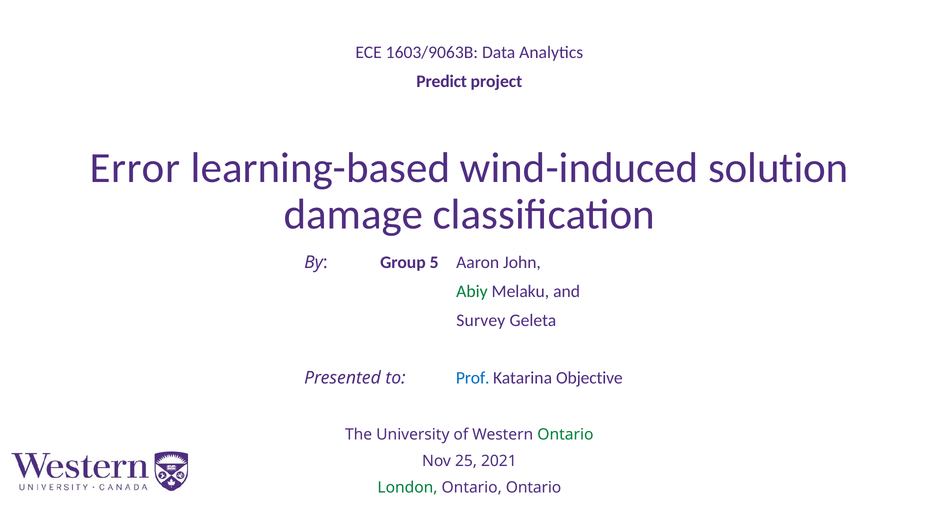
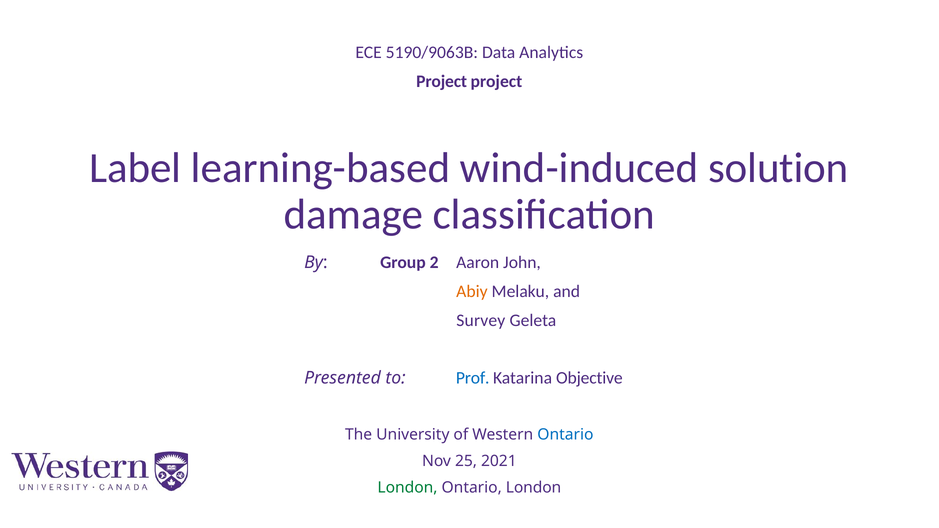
1603/9063B: 1603/9063B -> 5190/9063B
Predict at (442, 81): Predict -> Project
Error: Error -> Label
5: 5 -> 2
Abiy colour: green -> orange
Ontario at (565, 435) colour: green -> blue
Ontario Ontario: Ontario -> London
